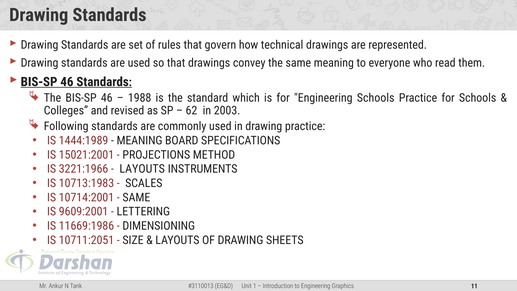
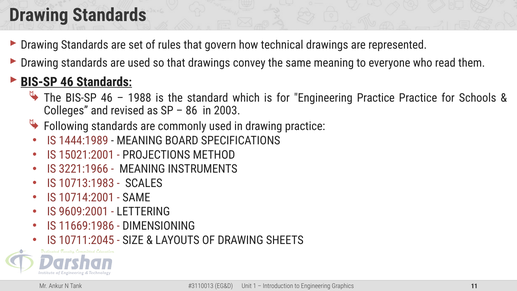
Engineering Schools: Schools -> Practice
62: 62 -> 86
LAYOUTS at (142, 169): LAYOUTS -> MEANING
10711:2051: 10711:2051 -> 10711:2045
